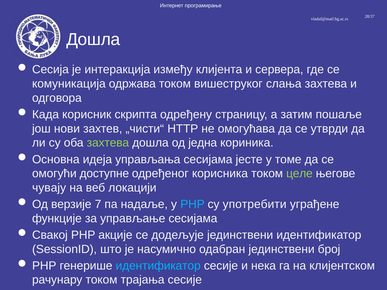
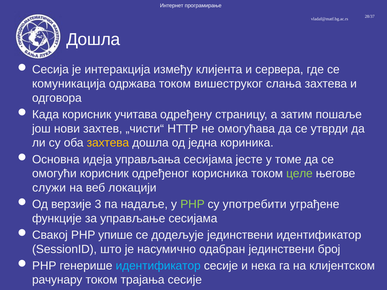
скрипта: скрипта -> учитава
захтева at (108, 143) colour: light green -> yellow
омогући доступне: доступне -> корисник
чувају: чувају -> служи
7: 7 -> 3
PHP at (192, 204) colour: light blue -> light green
акције: акције -> упише
